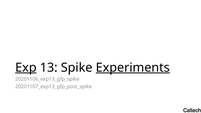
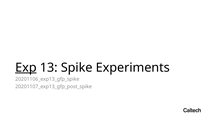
Experiments underline: present -> none
